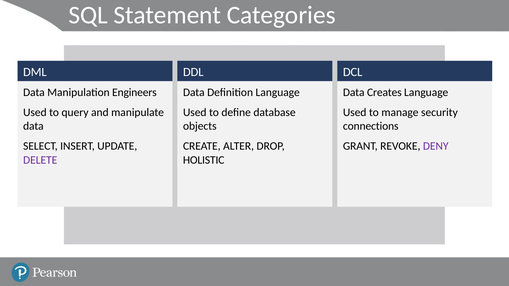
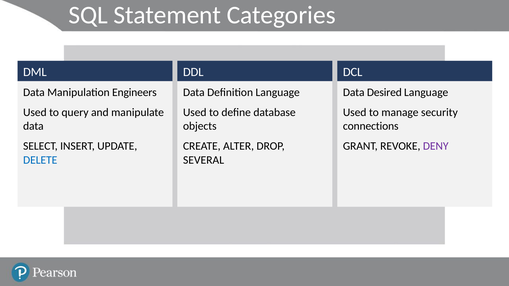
Creates: Creates -> Desired
DELETE colour: purple -> blue
HOLISTIC: HOLISTIC -> SEVERAL
